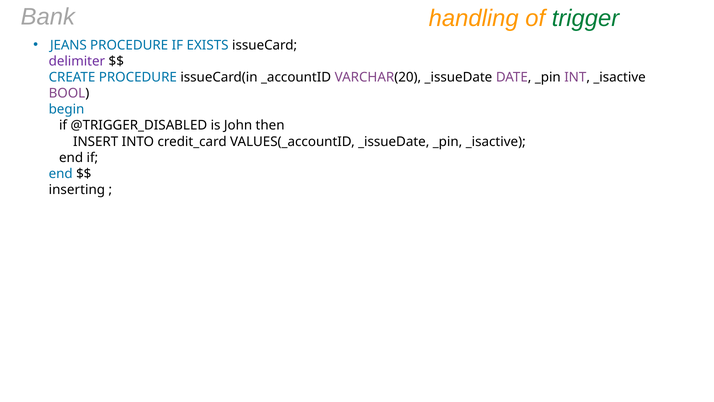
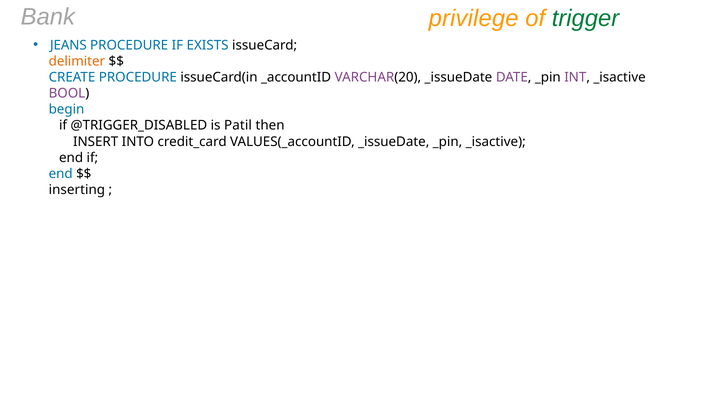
handling: handling -> privilege
delimiter colour: purple -> orange
John: John -> Patil
